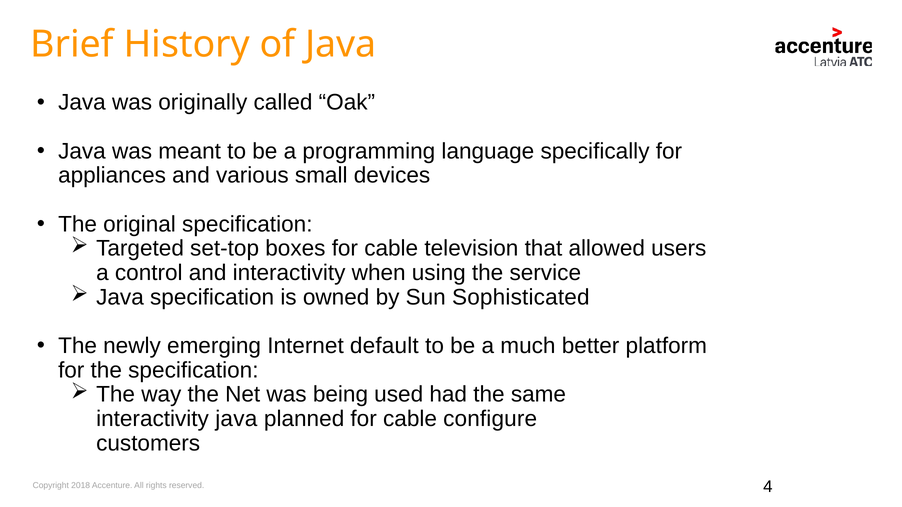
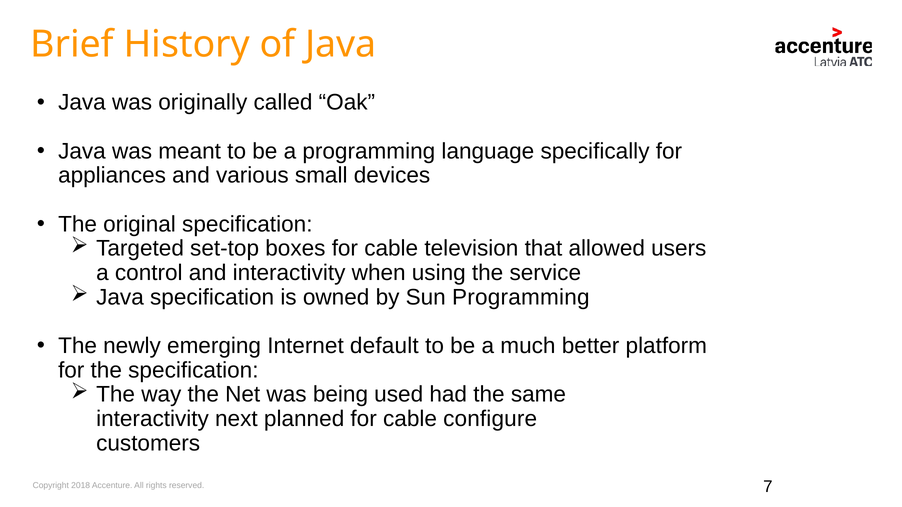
Sun Sophisticated: Sophisticated -> Programming
interactivity java: java -> next
4: 4 -> 7
